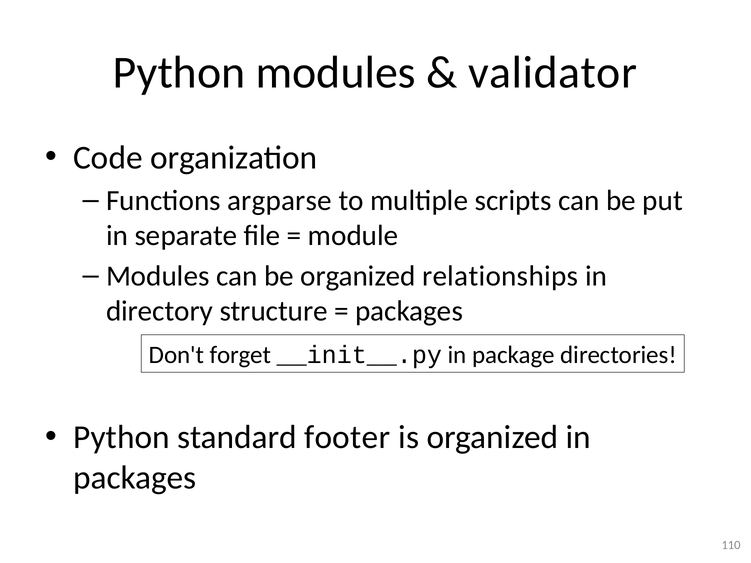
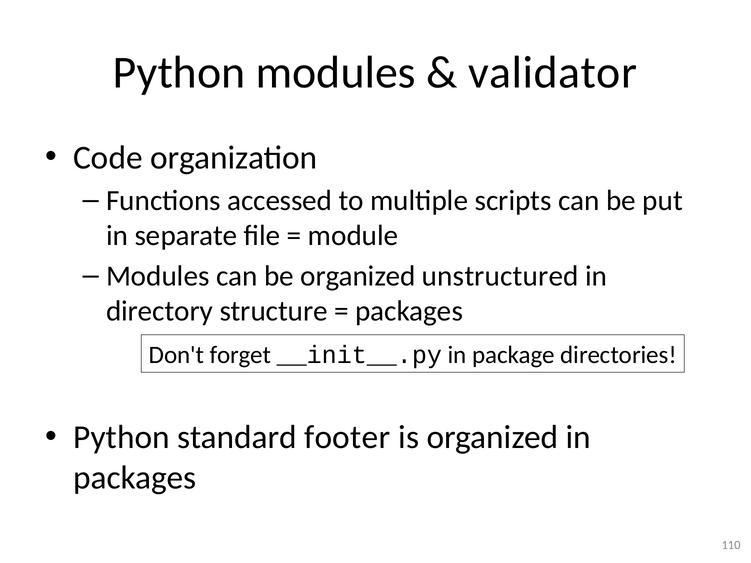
argparse: argparse -> accessed
relationships: relationships -> unstructured
